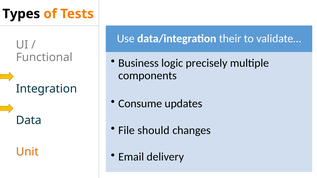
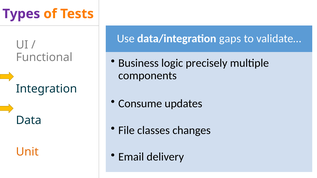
Types colour: black -> purple
their: their -> gaps
should: should -> classes
